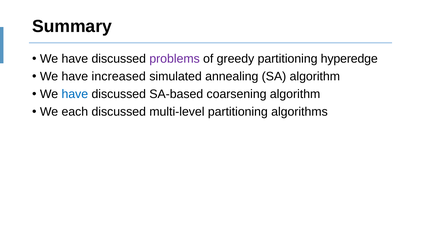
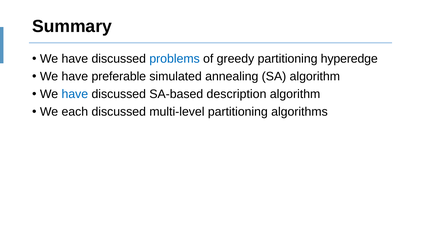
problems colour: purple -> blue
increased: increased -> preferable
coarsening: coarsening -> description
